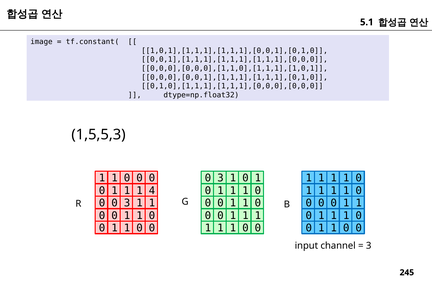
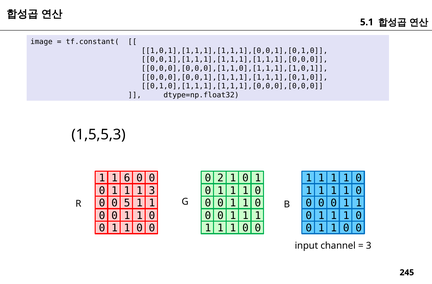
0 at (127, 178): 0 -> 6
3 at (220, 178): 3 -> 2
1 4: 4 -> 3
3 at (127, 203): 3 -> 5
